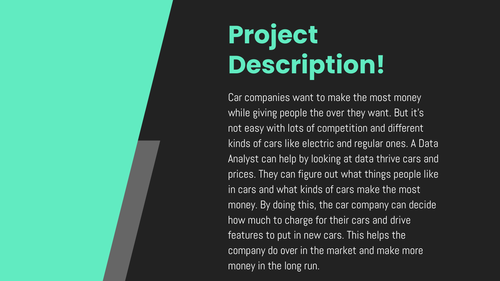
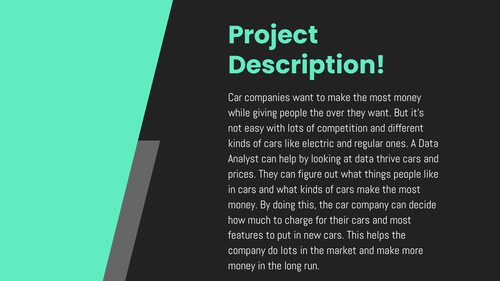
and drive: drive -> most
do over: over -> lots
